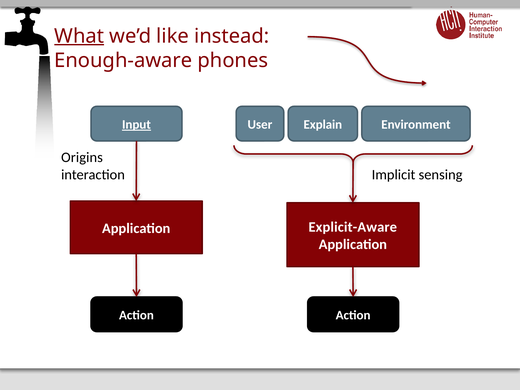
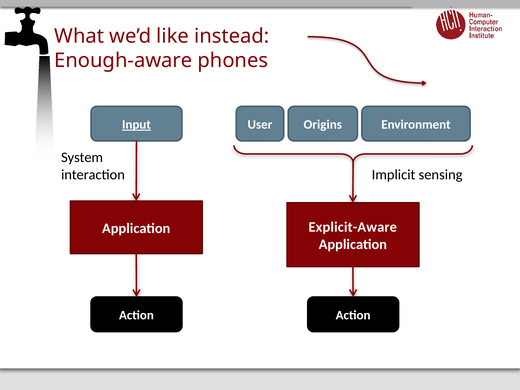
What underline: present -> none
Explain: Explain -> Origins
Origins: Origins -> System
